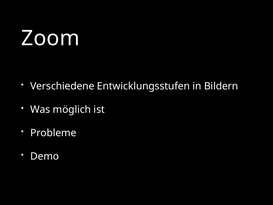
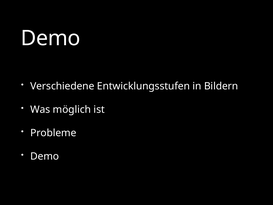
Zoom at (50, 38): Zoom -> Demo
